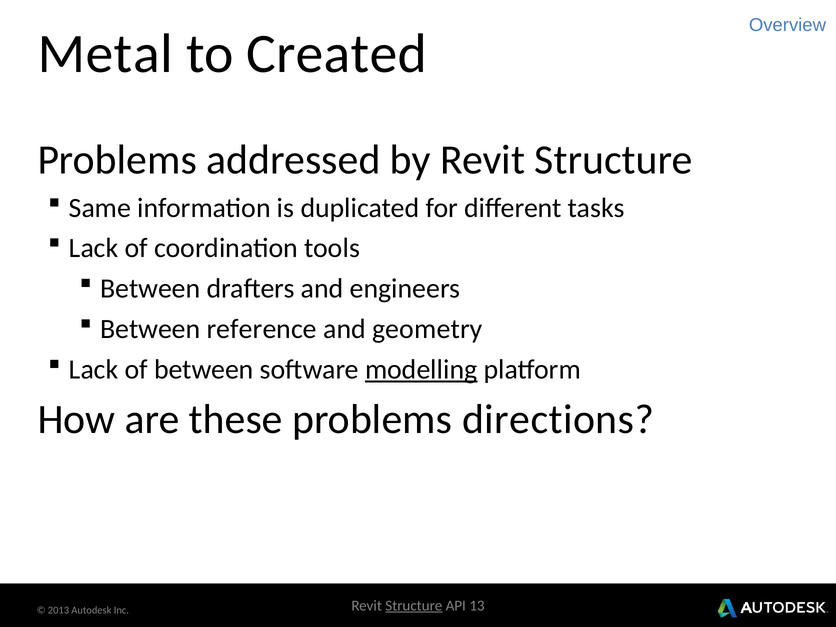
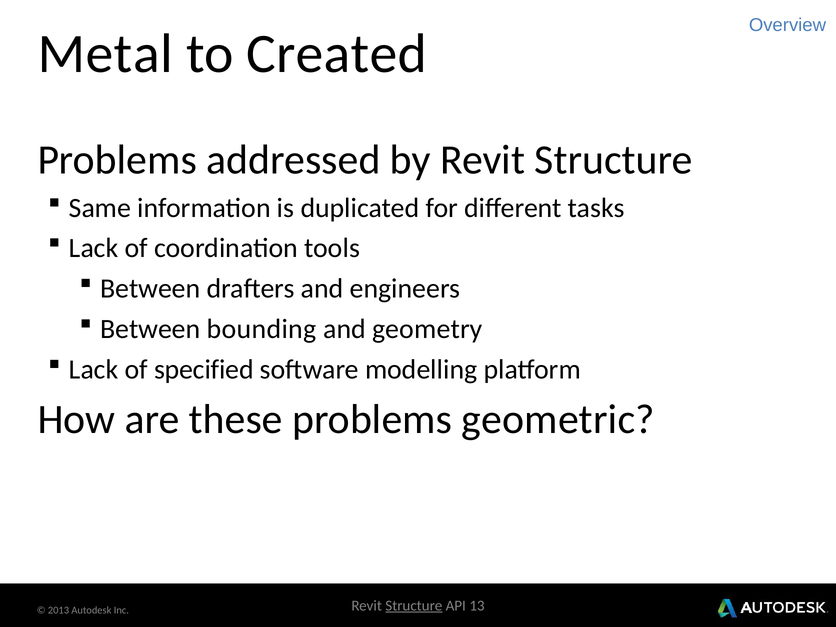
reference: reference -> bounding
of between: between -> specified
modelling underline: present -> none
directions: directions -> geometric
